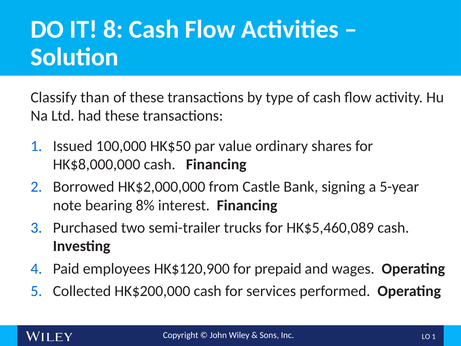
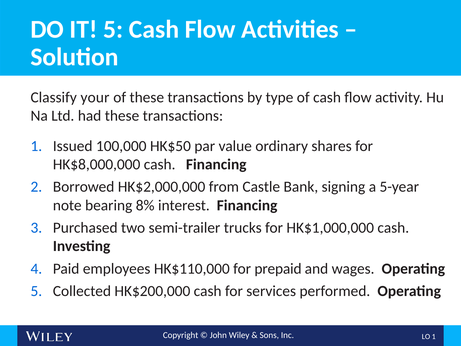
IT 8: 8 -> 5
than: than -> your
HK$5,460,089: HK$5,460,089 -> HK$1,000,000
HK$120,900: HK$120,900 -> HK$110,000
